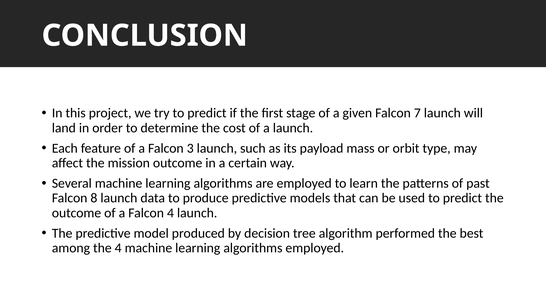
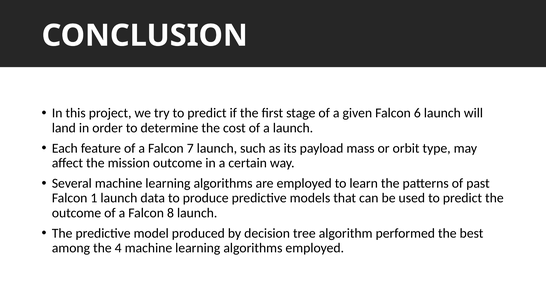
7: 7 -> 6
3: 3 -> 7
8: 8 -> 1
Falcon 4: 4 -> 8
